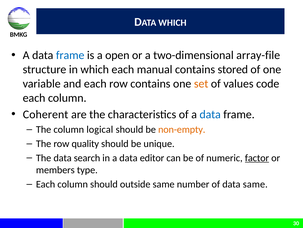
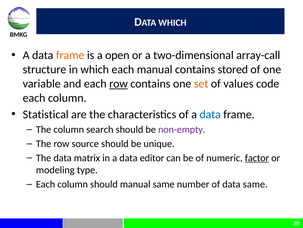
frame at (70, 55) colour: blue -> orange
array-file: array-file -> array-call
row at (118, 83) underline: none -> present
Coherent: Coherent -> Statistical
logical: logical -> search
non-empty colour: orange -> purple
quality: quality -> source
search: search -> matrix
members: members -> modeling
should outside: outside -> manual
